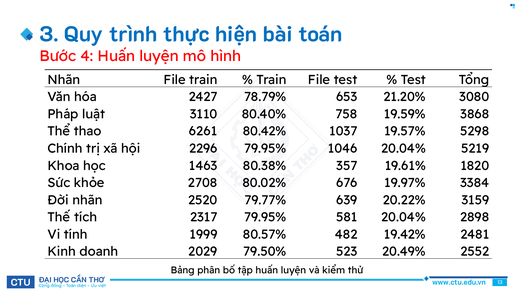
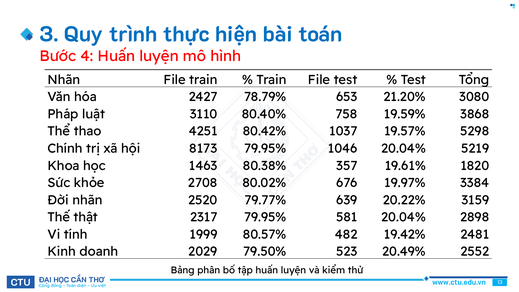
6261: 6261 -> 4251
2296: 2296 -> 8173
tích: tích -> thật
